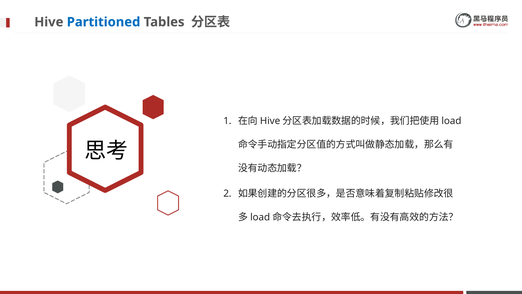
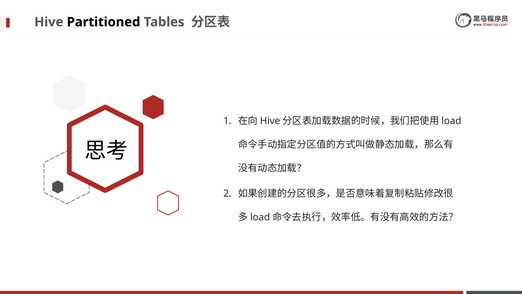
Partitioned colour: blue -> black
